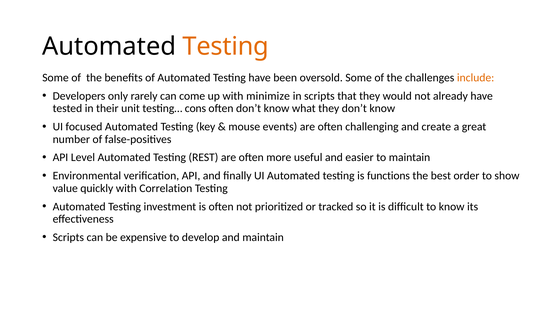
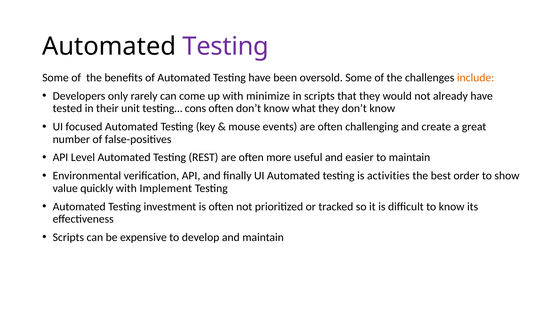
Testing at (226, 47) colour: orange -> purple
functions: functions -> activities
Correlation: Correlation -> Implement
